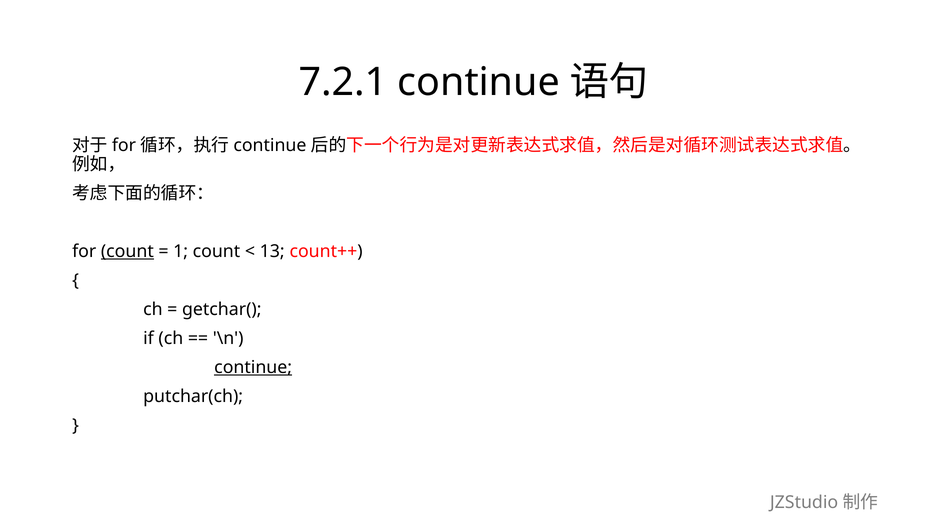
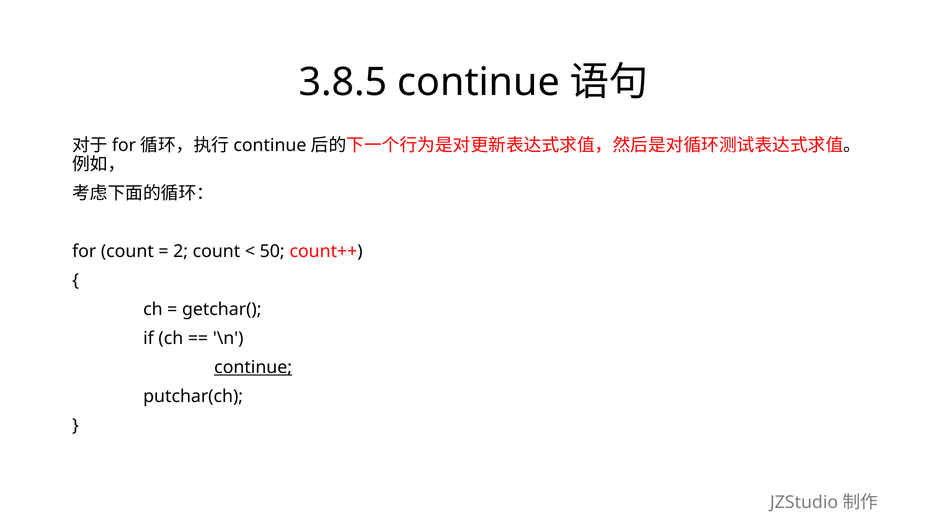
7.2.1: 7.2.1 -> 3.8.5
count at (127, 252) underline: present -> none
1: 1 -> 2
13: 13 -> 50
